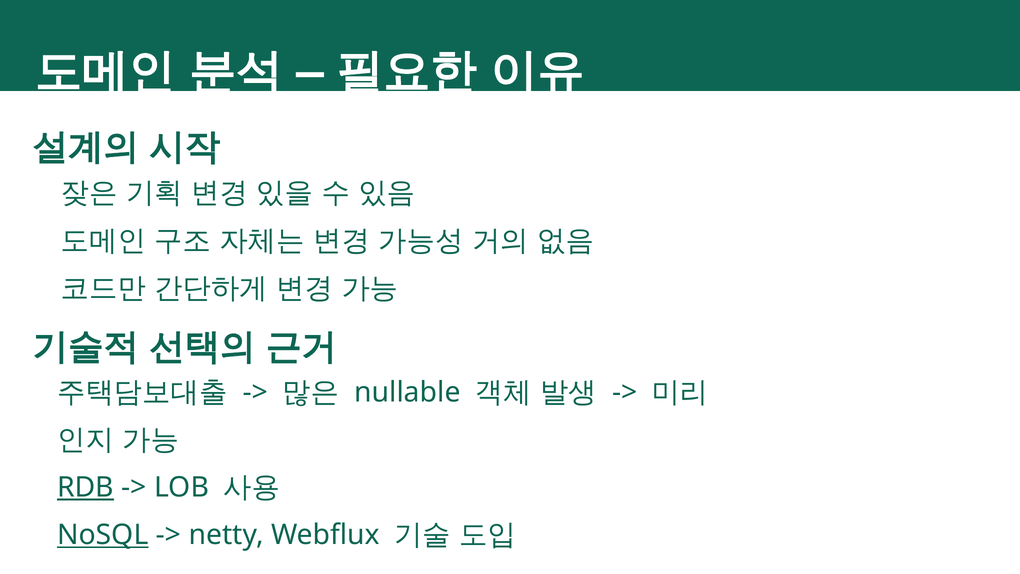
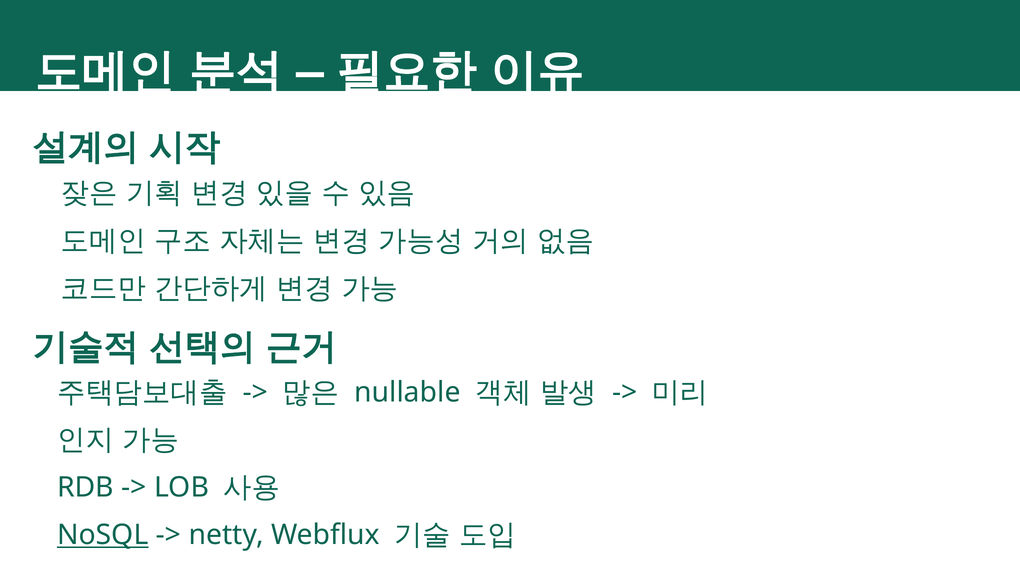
RDB underline: present -> none
